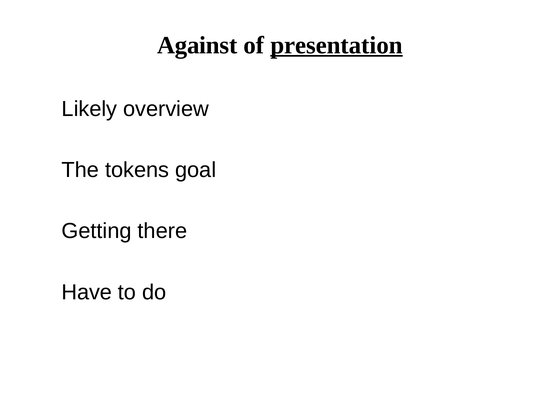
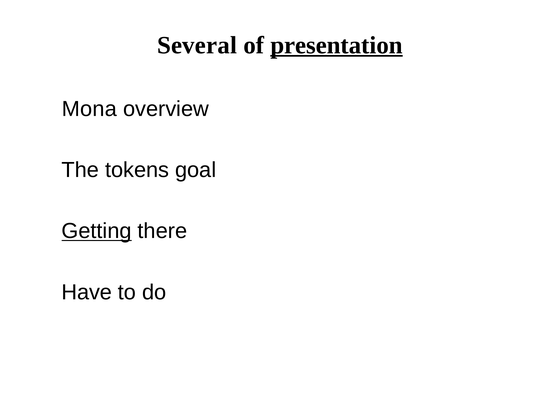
Against: Against -> Several
Likely: Likely -> Mona
Getting underline: none -> present
